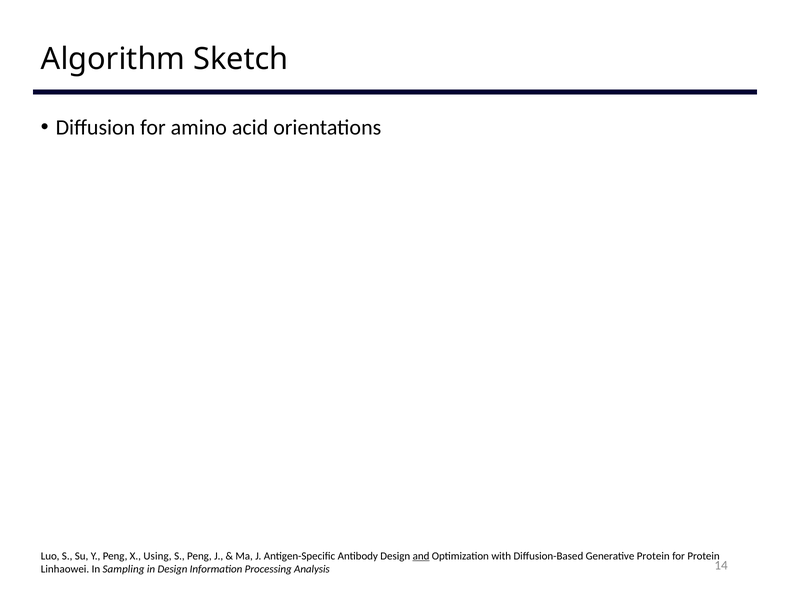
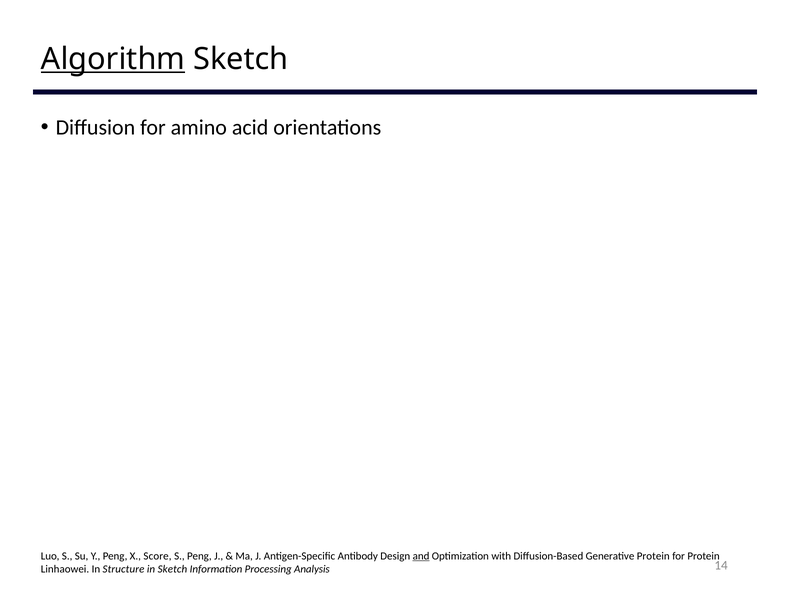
Algorithm underline: none -> present
Using: Using -> Score
Sampling: Sampling -> Structure
in Design: Design -> Sketch
